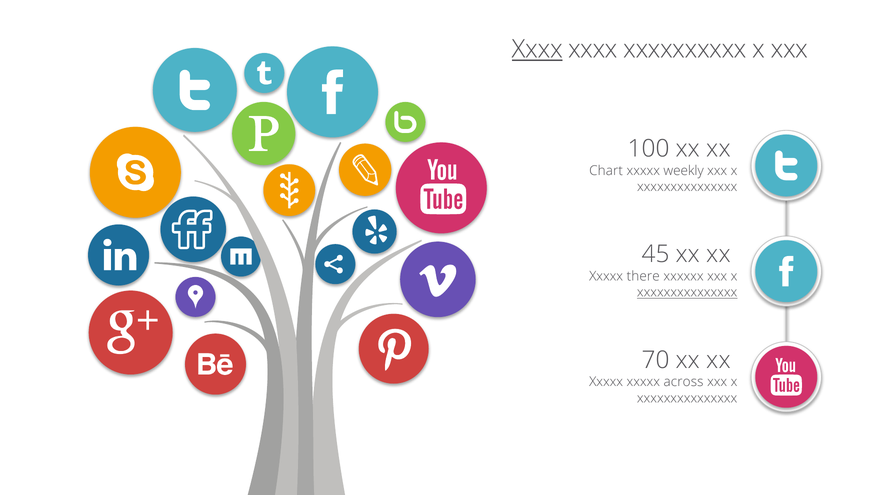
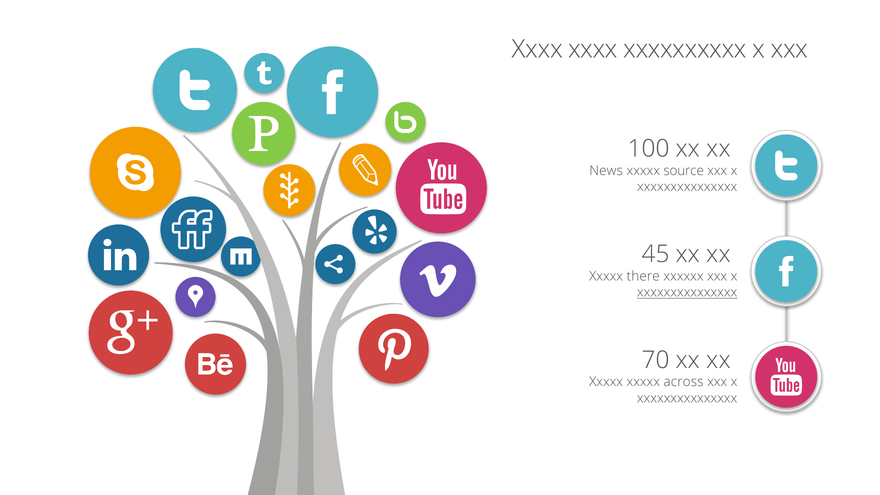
Xxxx at (537, 49) underline: present -> none
Chart: Chart -> News
weekly: weekly -> source
